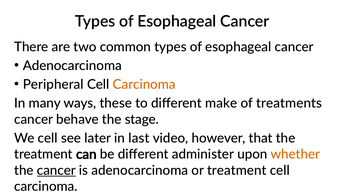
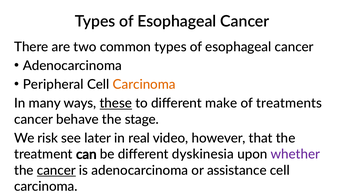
these underline: none -> present
We cell: cell -> risk
last: last -> real
administer: administer -> dyskinesia
whether colour: orange -> purple
or treatment: treatment -> assistance
